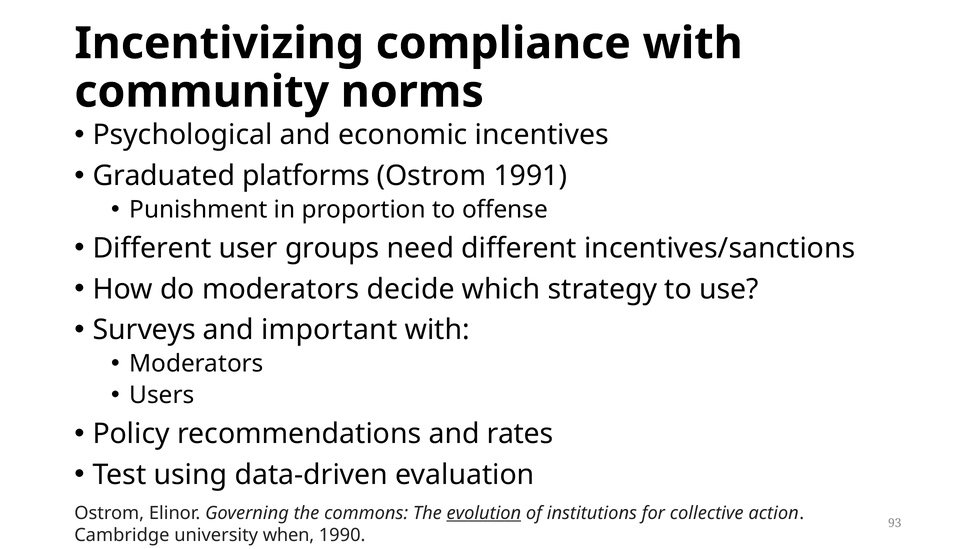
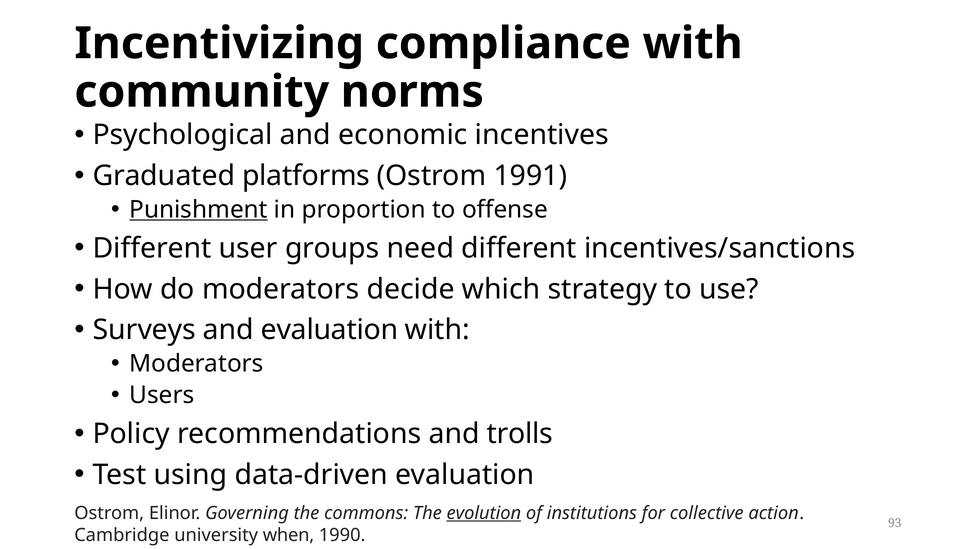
Punishment underline: none -> present
and important: important -> evaluation
rates: rates -> trolls
